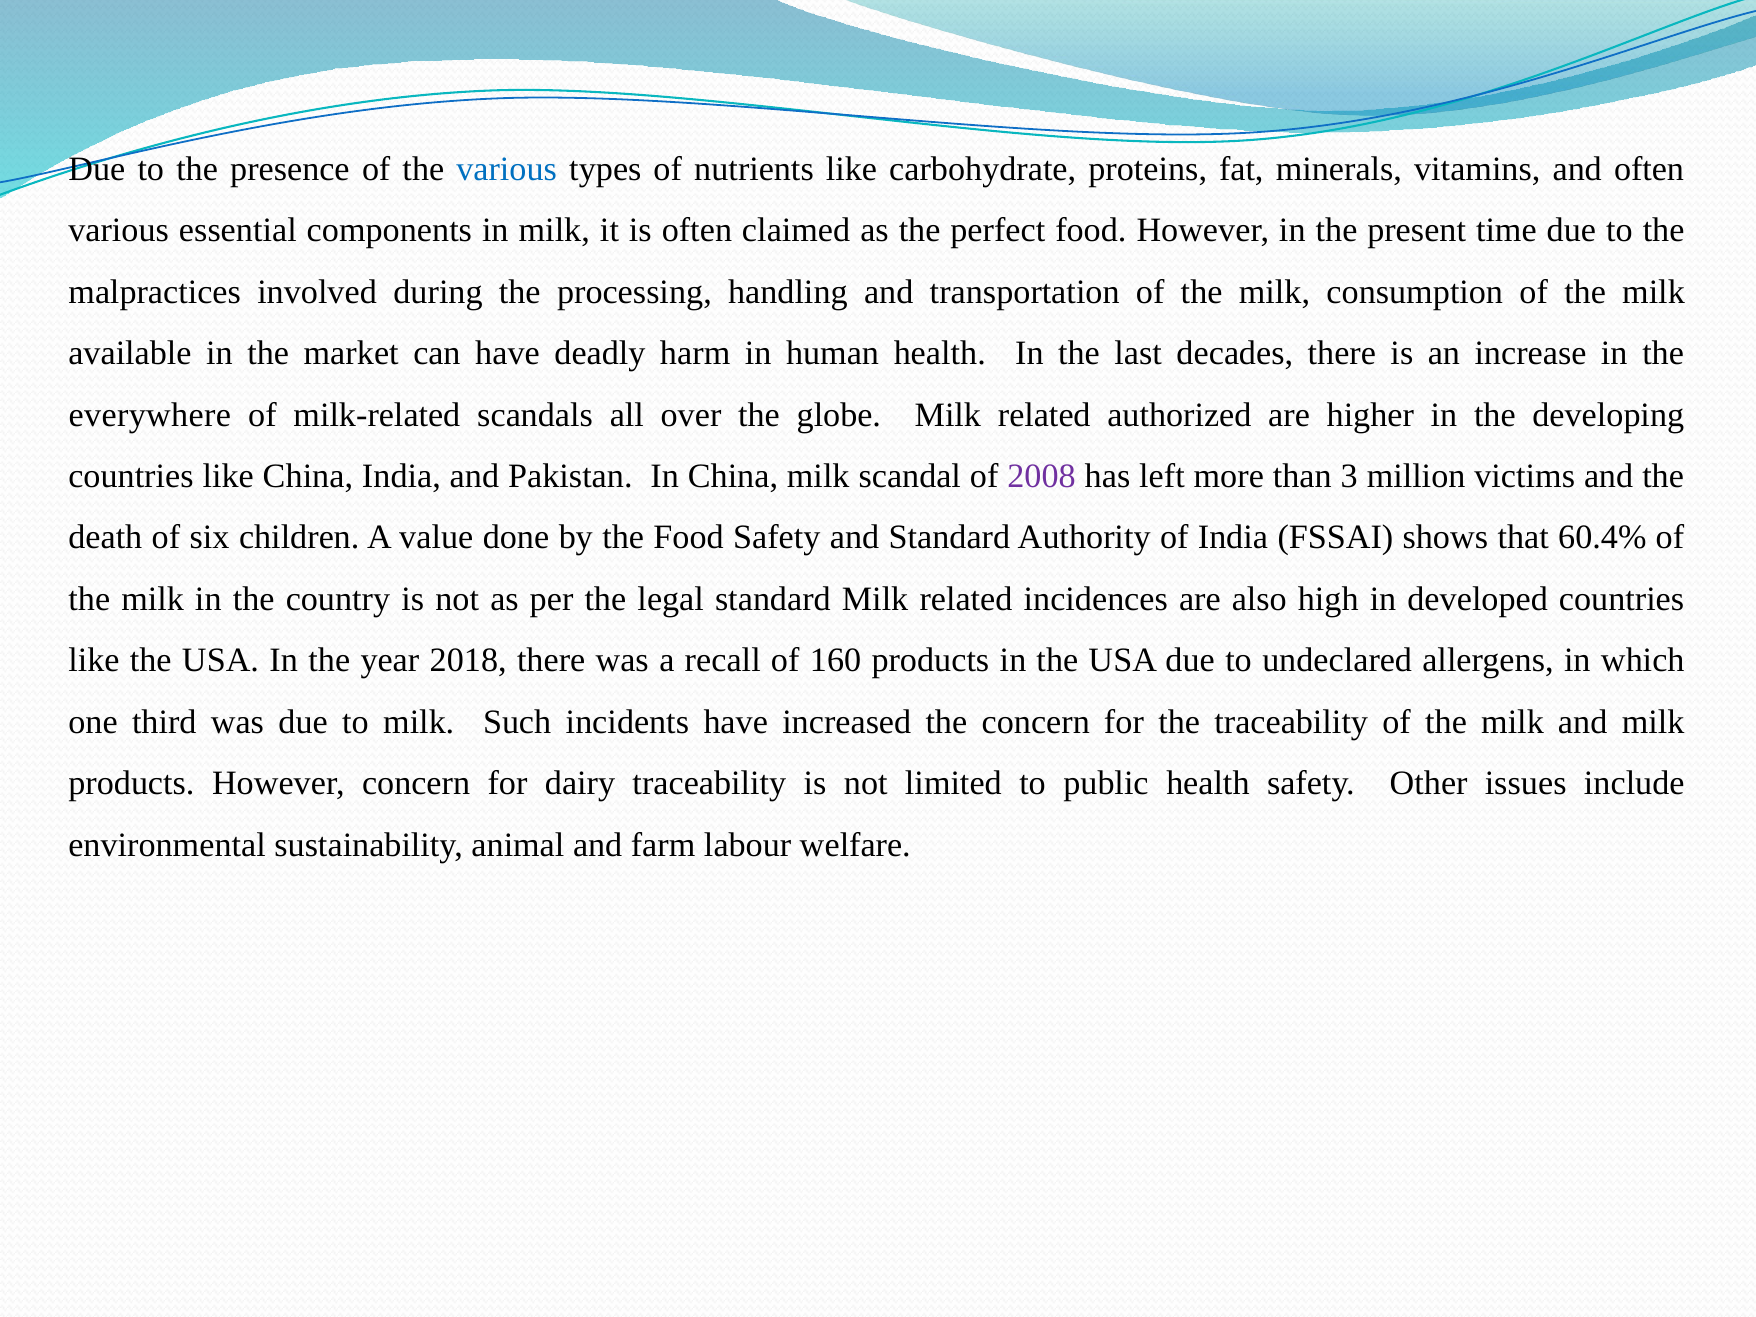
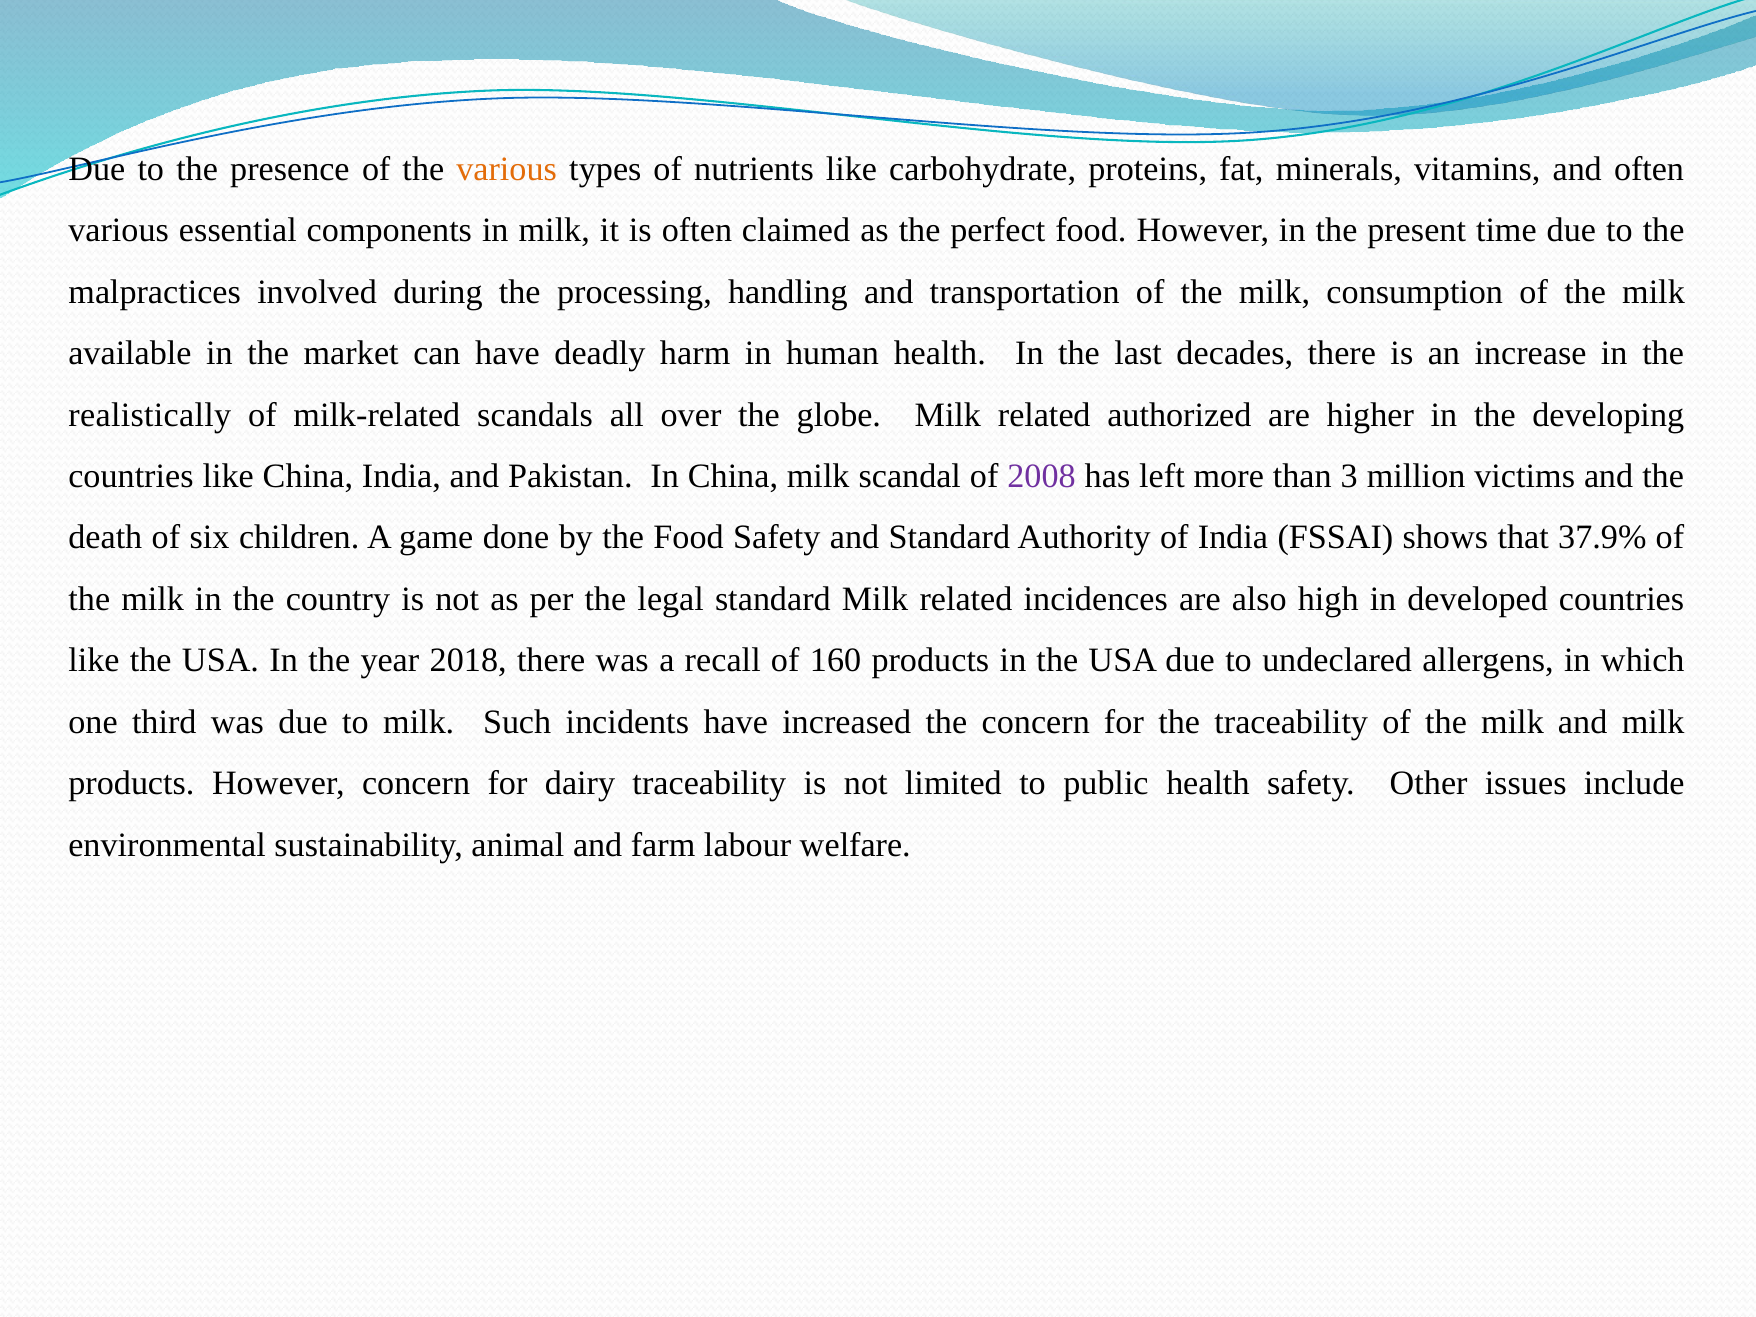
various at (507, 169) colour: blue -> orange
everywhere: everywhere -> realistically
value: value -> game
60.4%: 60.4% -> 37.9%
